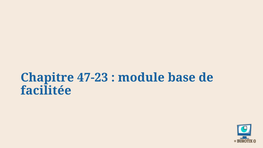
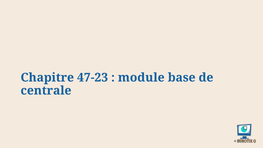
facilitée: facilitée -> centrale
